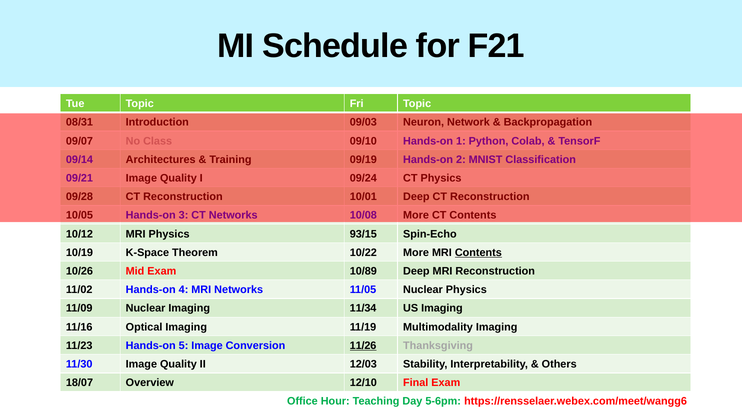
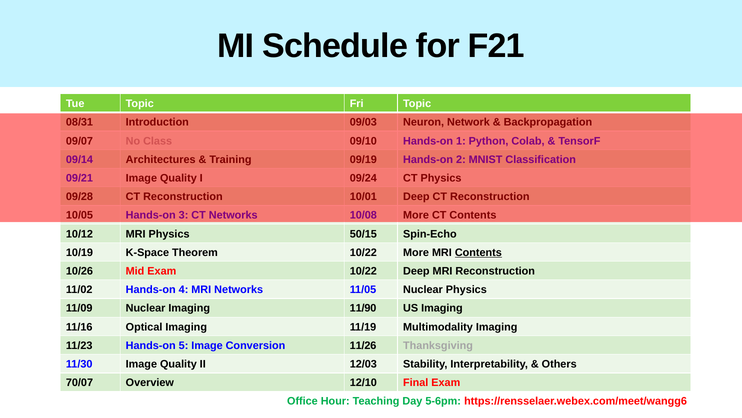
93/15: 93/15 -> 50/15
Exam 10/89: 10/89 -> 10/22
11/34: 11/34 -> 11/90
11/26 underline: present -> none
18/07: 18/07 -> 70/07
